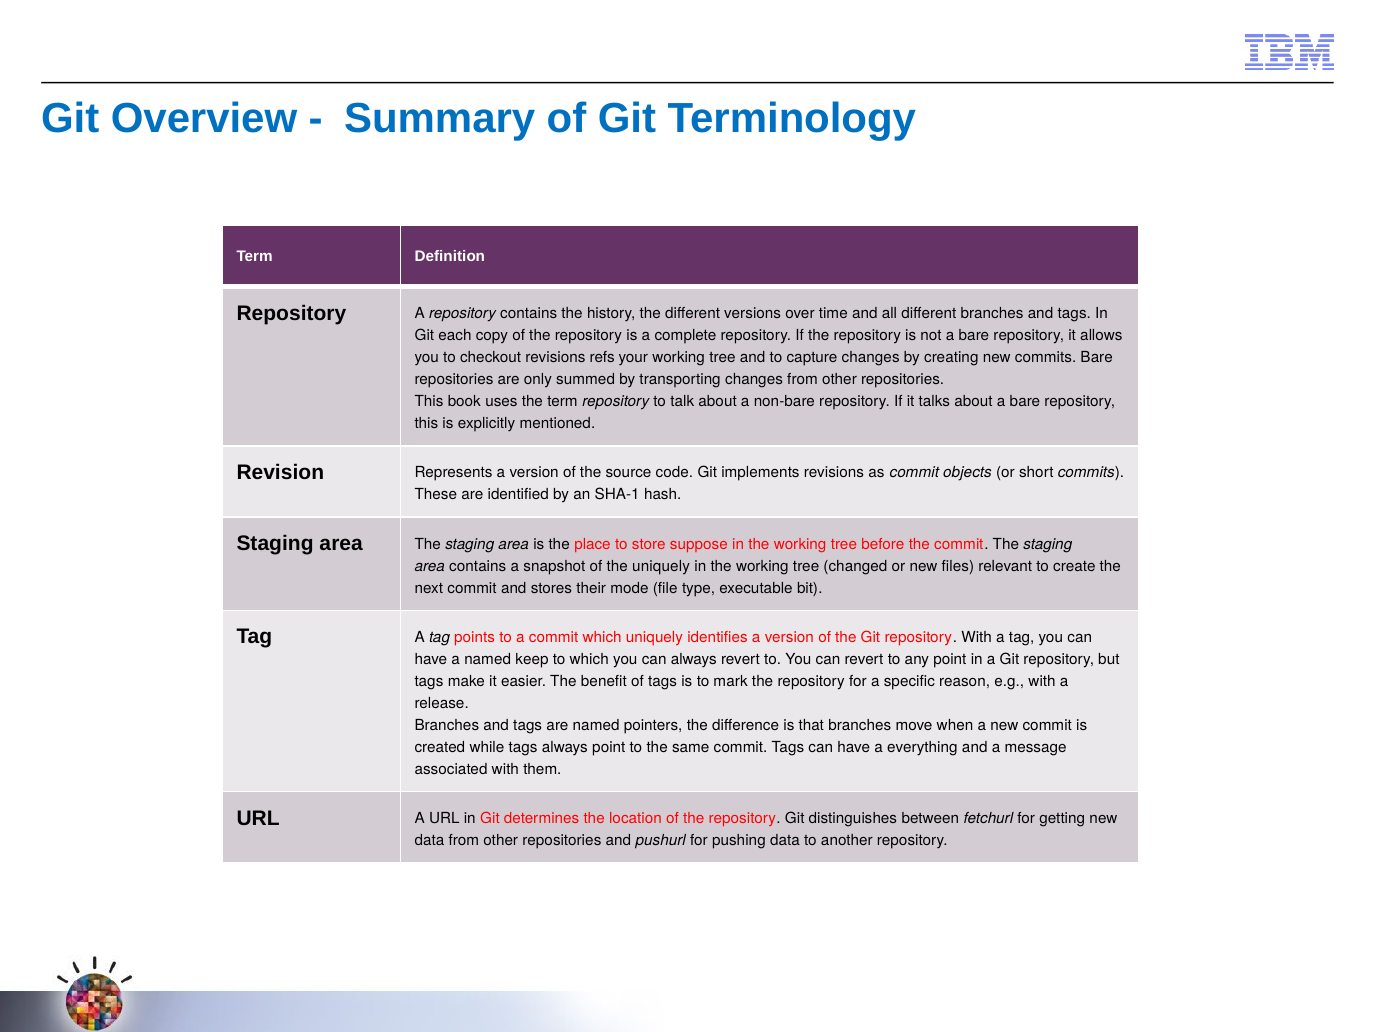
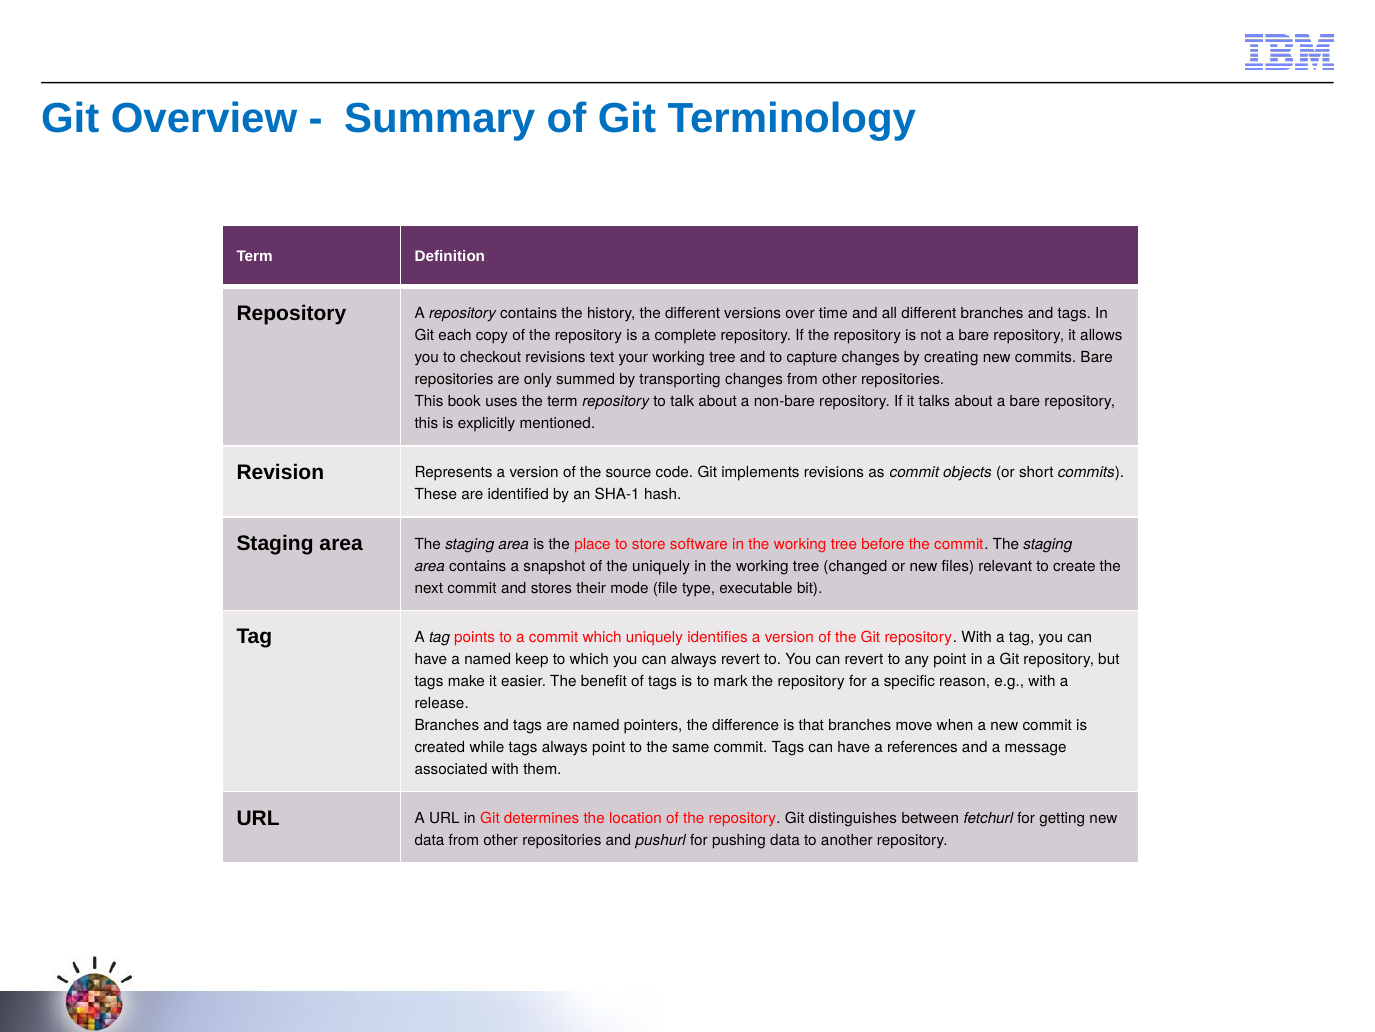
refs: refs -> text
suppose: suppose -> software
everything: everything -> references
